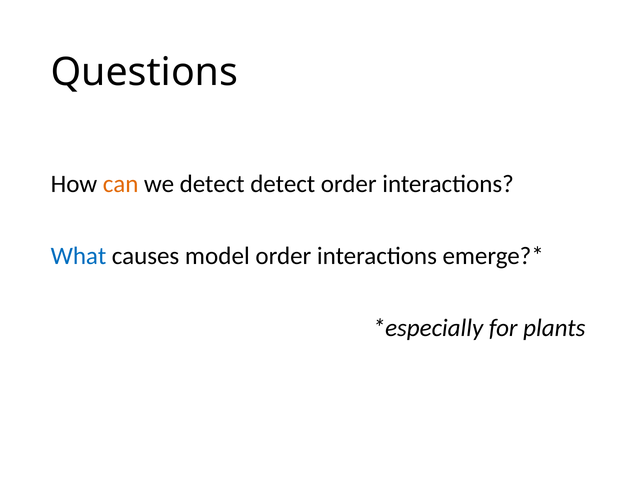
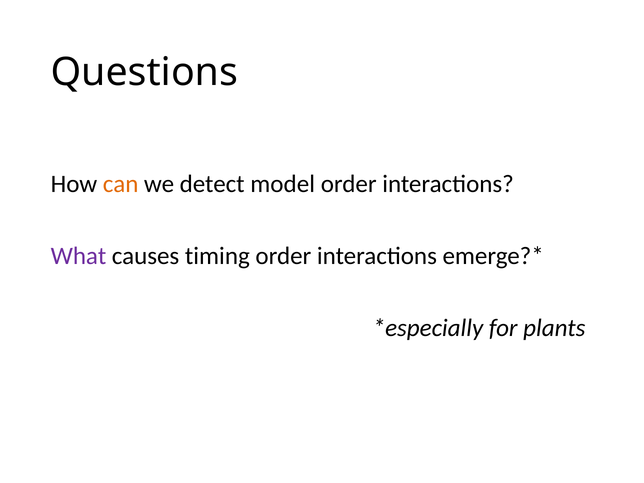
detect detect: detect -> model
What colour: blue -> purple
model: model -> timing
